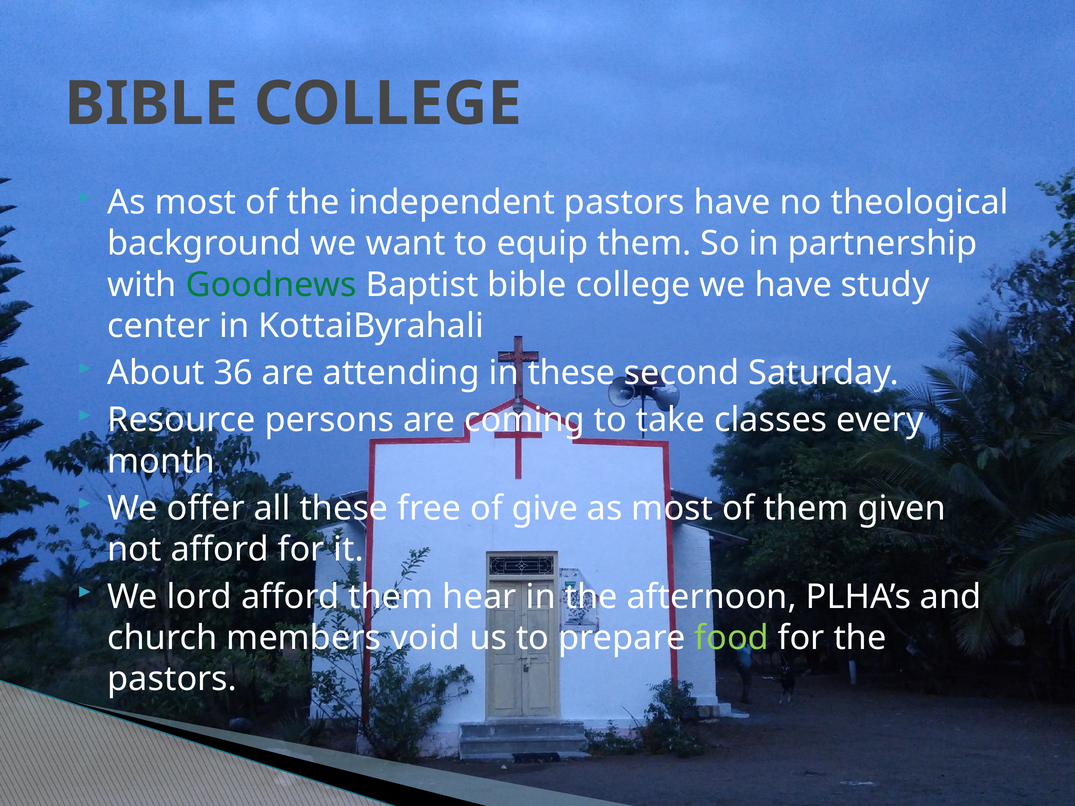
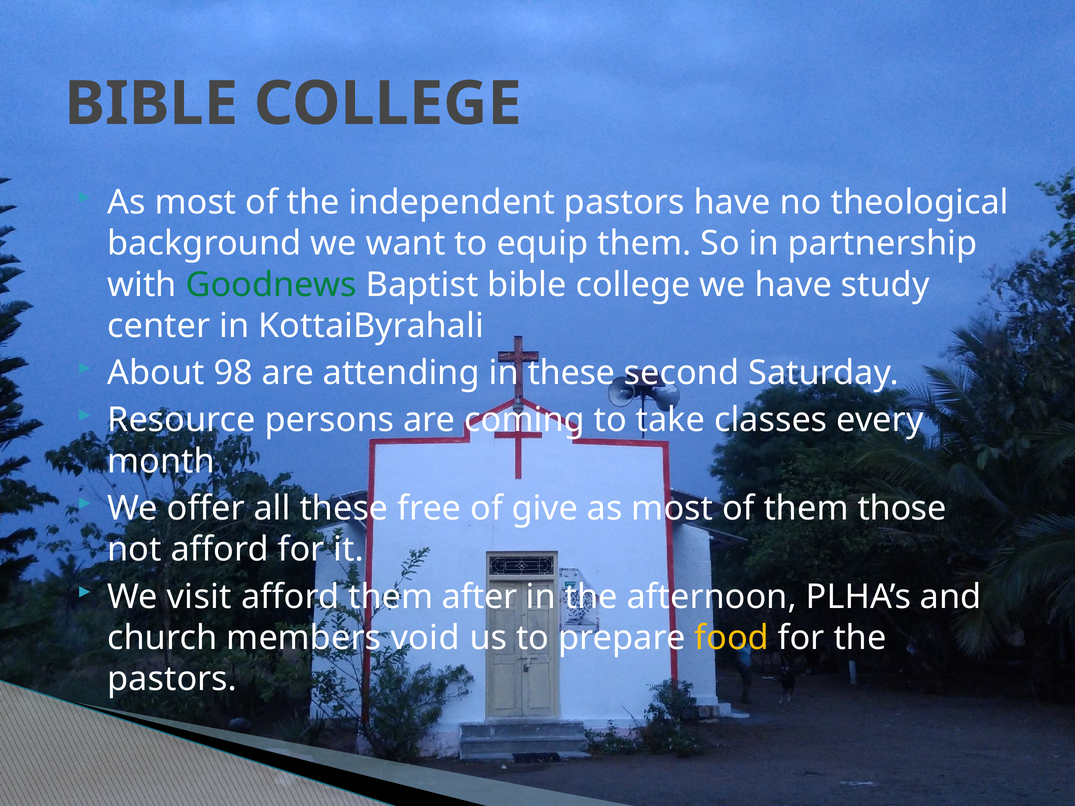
36: 36 -> 98
given: given -> those
lord: lord -> visit
hear: hear -> after
food colour: light green -> yellow
